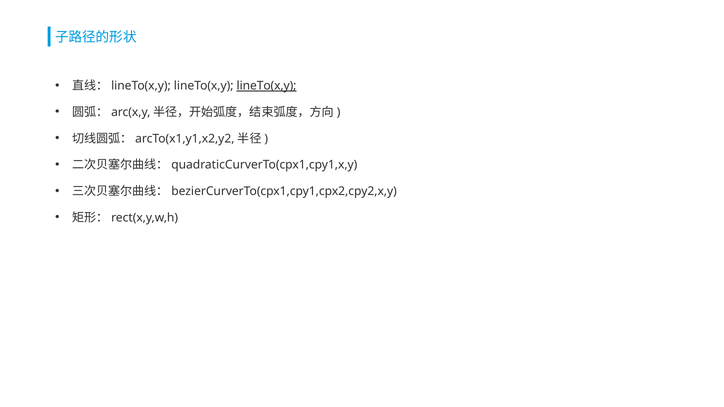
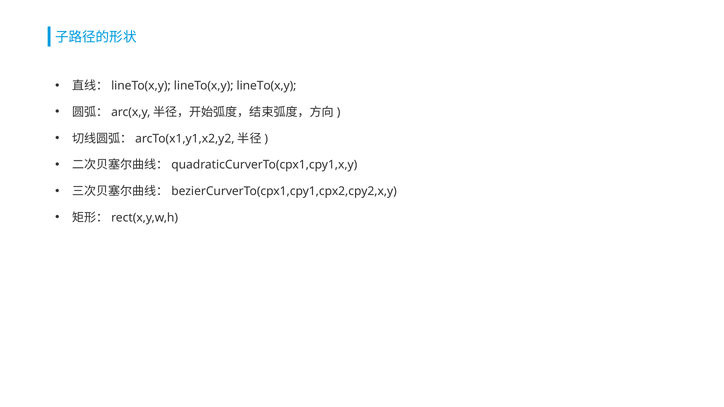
lineTo(x,y at (267, 86) underline: present -> none
